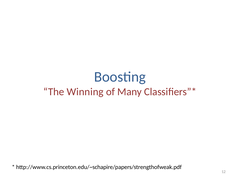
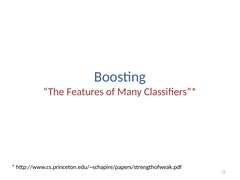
Winning: Winning -> Features
